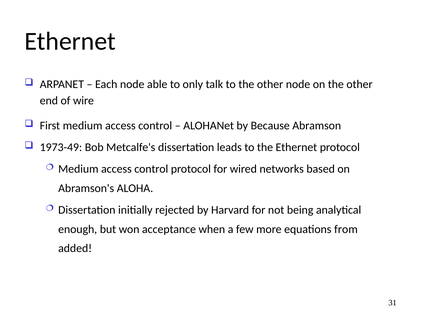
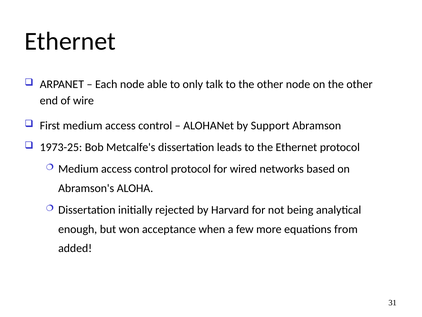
Because: Because -> Support
1973-49: 1973-49 -> 1973-25
